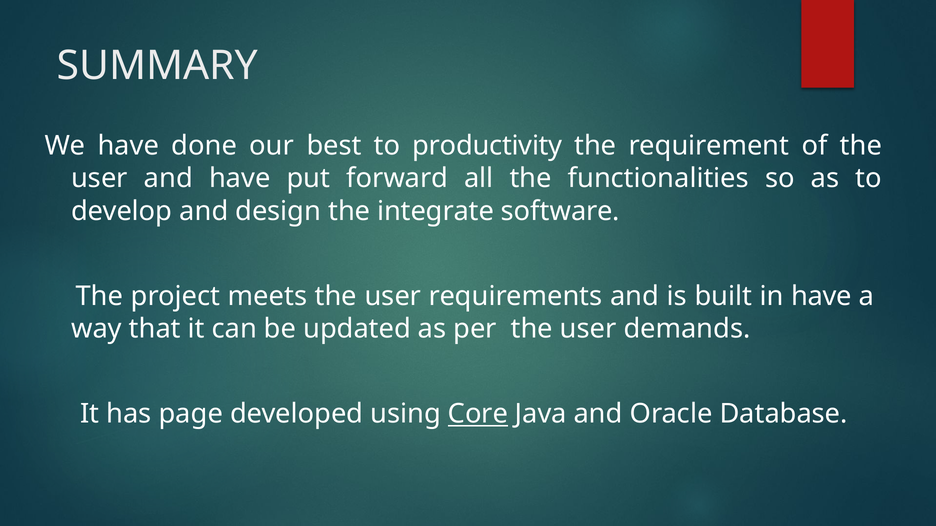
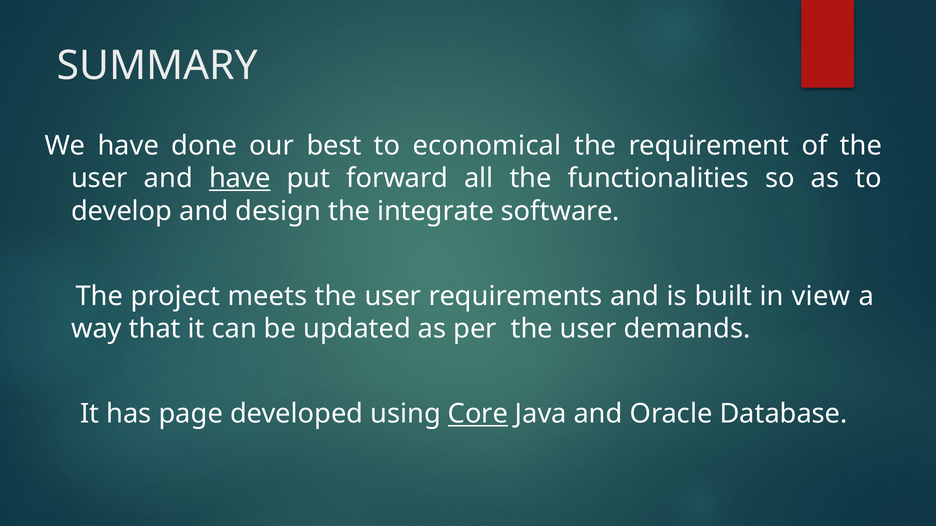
productivity: productivity -> economical
have at (240, 179) underline: none -> present
in have: have -> view
